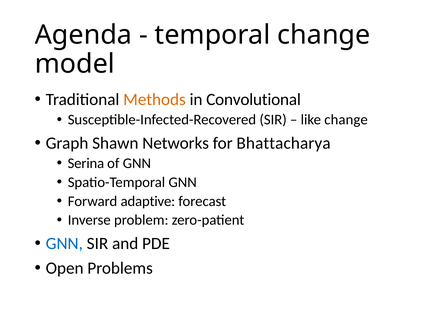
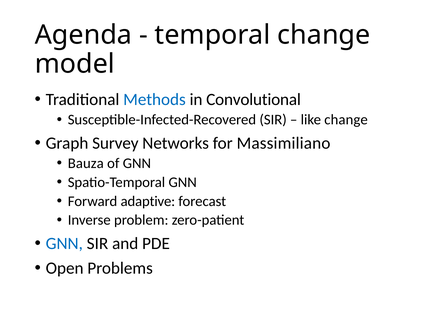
Methods colour: orange -> blue
Shawn: Shawn -> Survey
Bhattacharya: Bhattacharya -> Massimiliano
Serina: Serina -> Bauza
